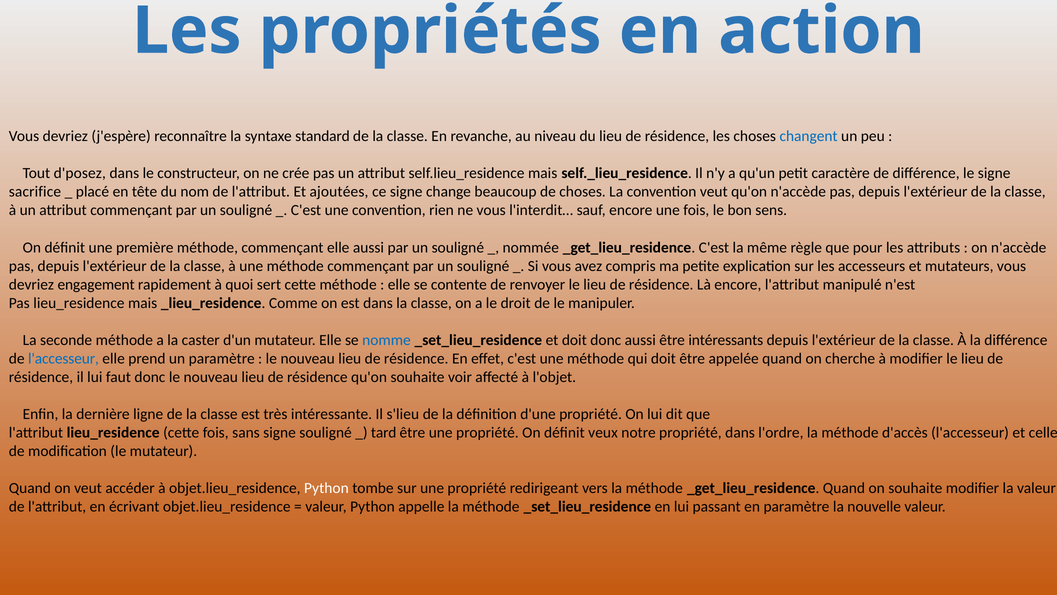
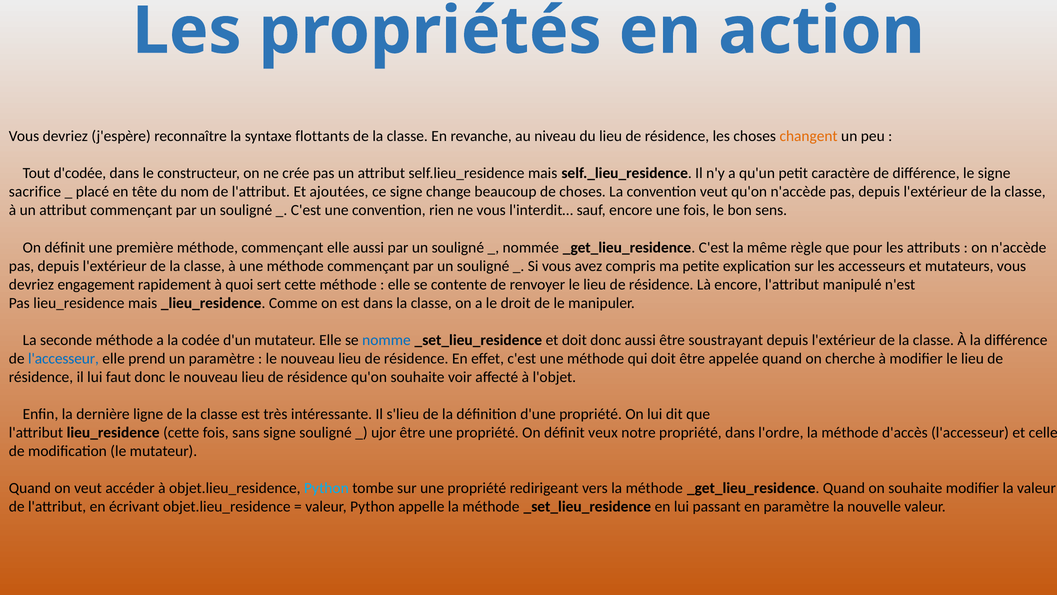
standard: standard -> flottants
changent colour: blue -> orange
d'posez: d'posez -> d'codée
caster: caster -> codée
intéressants: intéressants -> soustrayant
tard: tard -> ujor
Python at (326, 488) colour: white -> light blue
